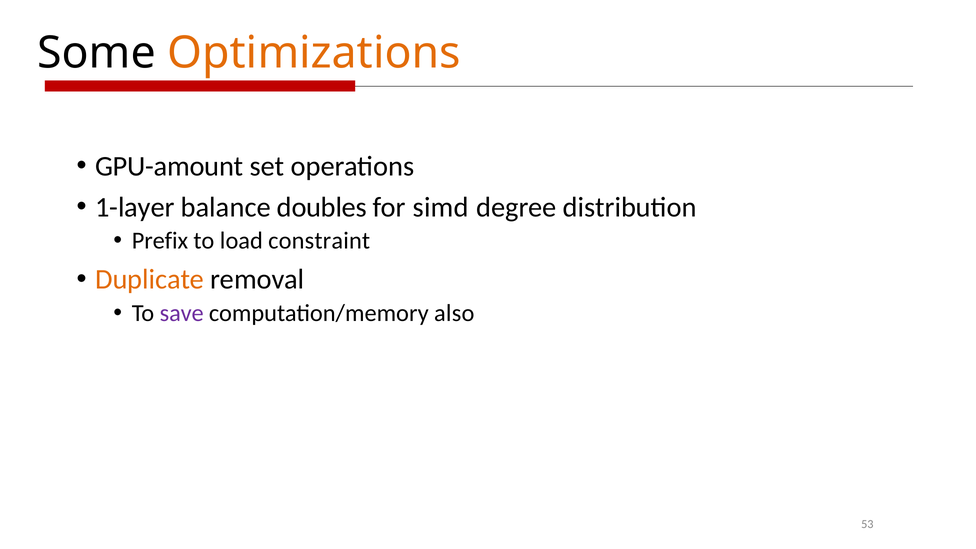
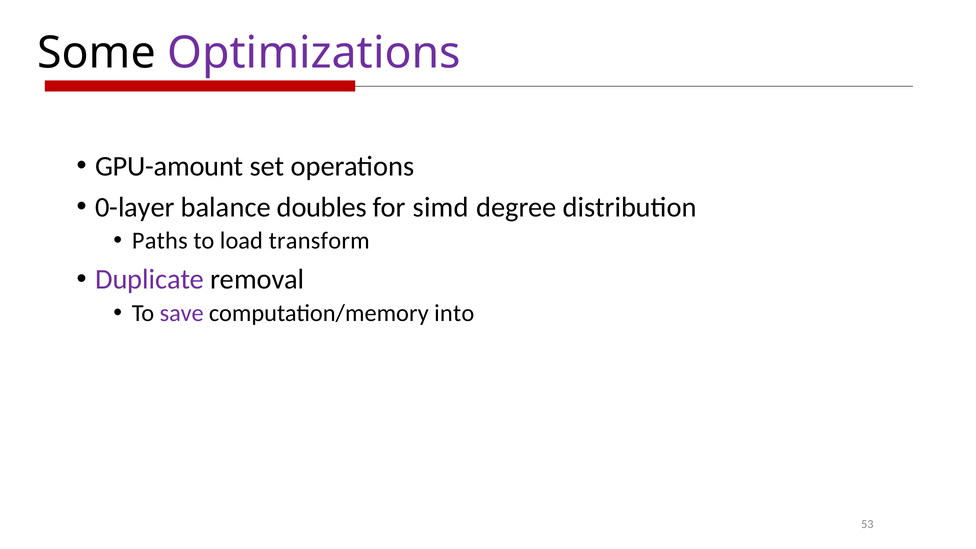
Optimizations colour: orange -> purple
1-layer: 1-layer -> 0-layer
Prefix: Prefix -> Paths
constraint: constraint -> transform
Duplicate colour: orange -> purple
also: also -> into
